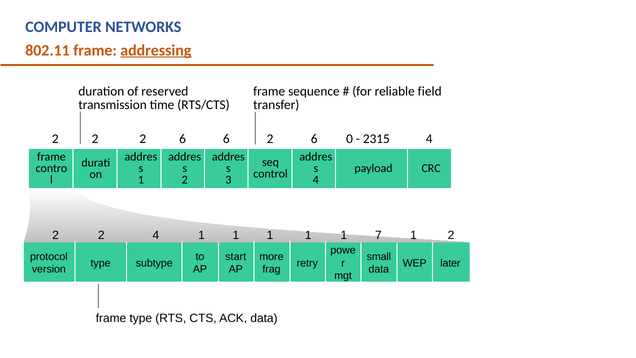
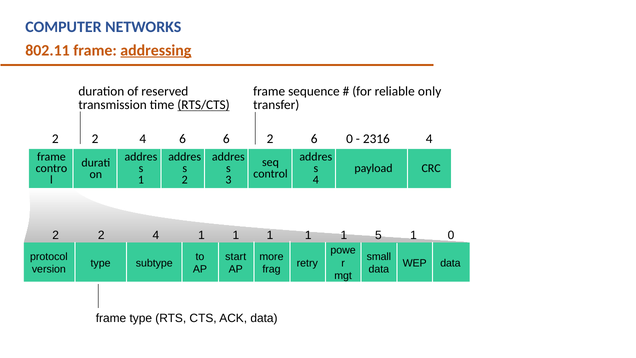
field: field -> only
RTS/CTS underline: none -> present
2 at (143, 139): 2 -> 4
2315: 2315 -> 2316
7: 7 -> 5
1 2: 2 -> 0
retry later: later -> data
